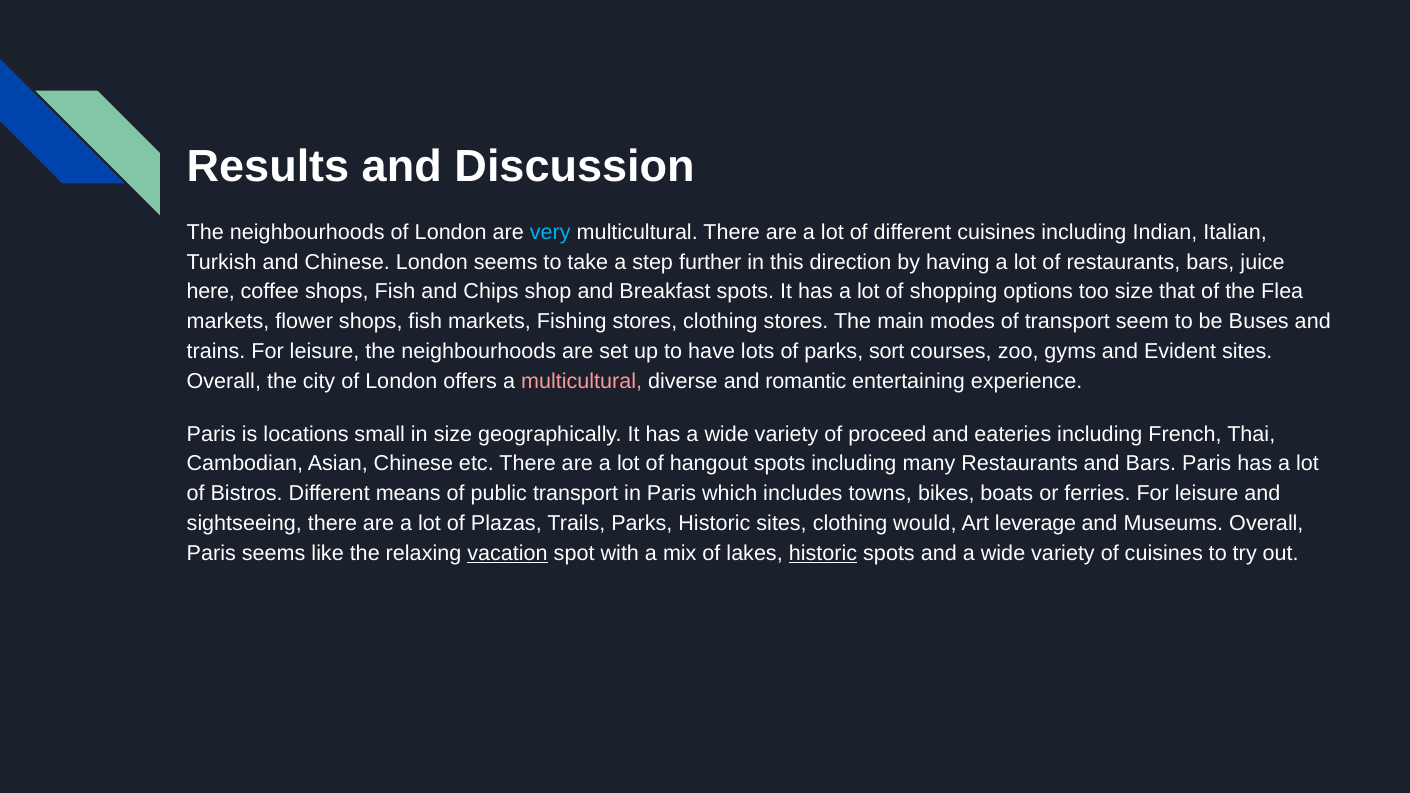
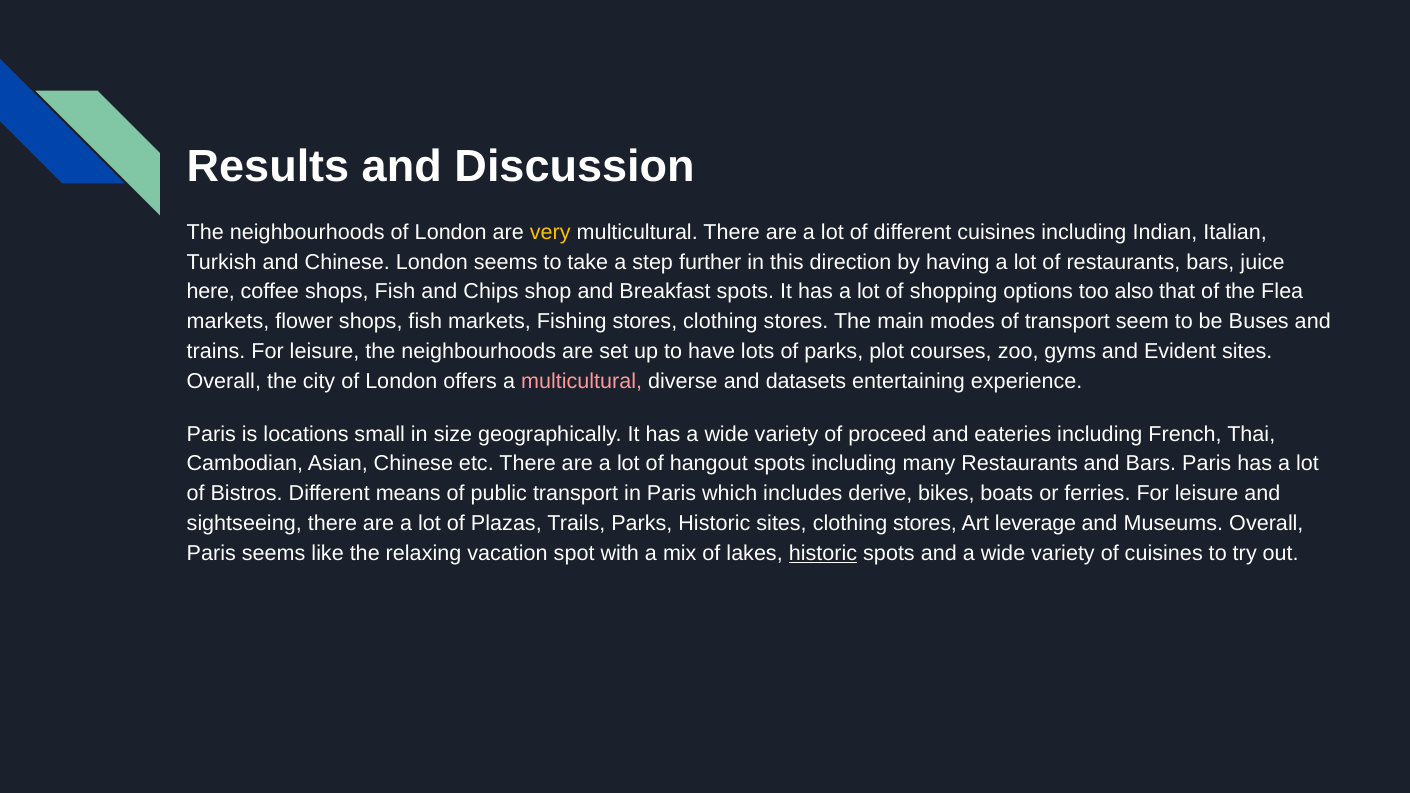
very colour: light blue -> yellow
too size: size -> also
sort: sort -> plot
romantic: romantic -> datasets
towns: towns -> derive
sites clothing would: would -> stores
vacation underline: present -> none
